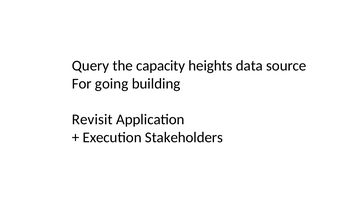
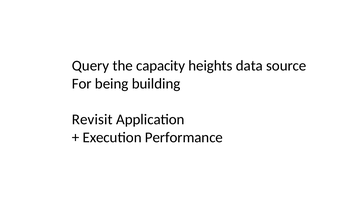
going: going -> being
Stakeholders: Stakeholders -> Performance
